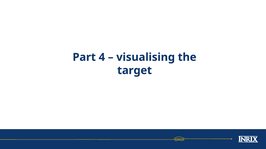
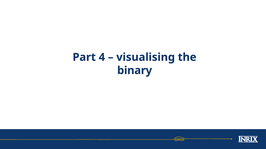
target: target -> binary
